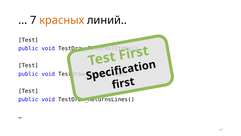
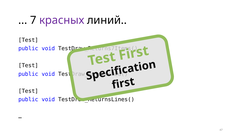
красных colour: orange -> purple
